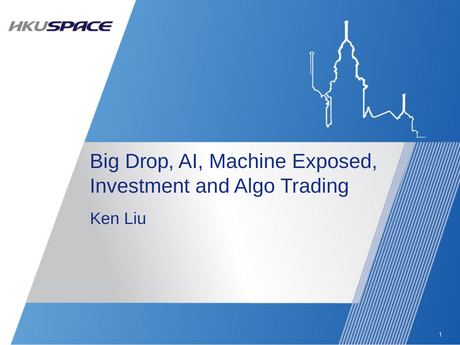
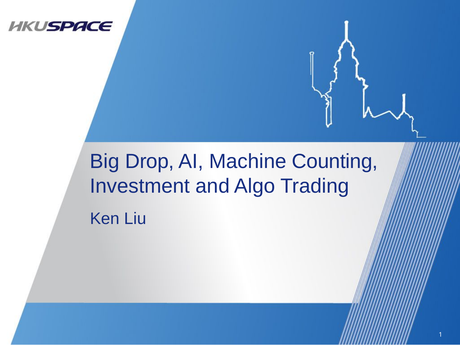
Exposed: Exposed -> Counting
